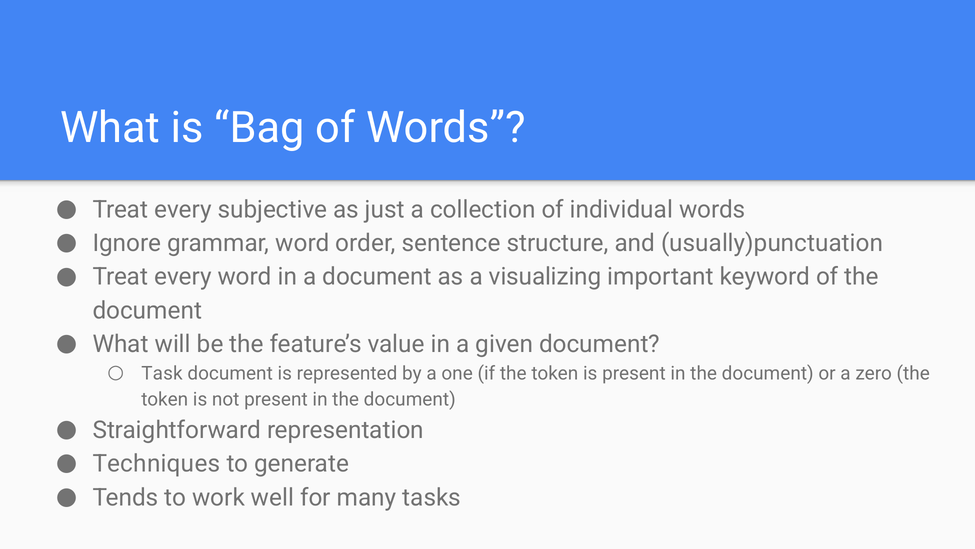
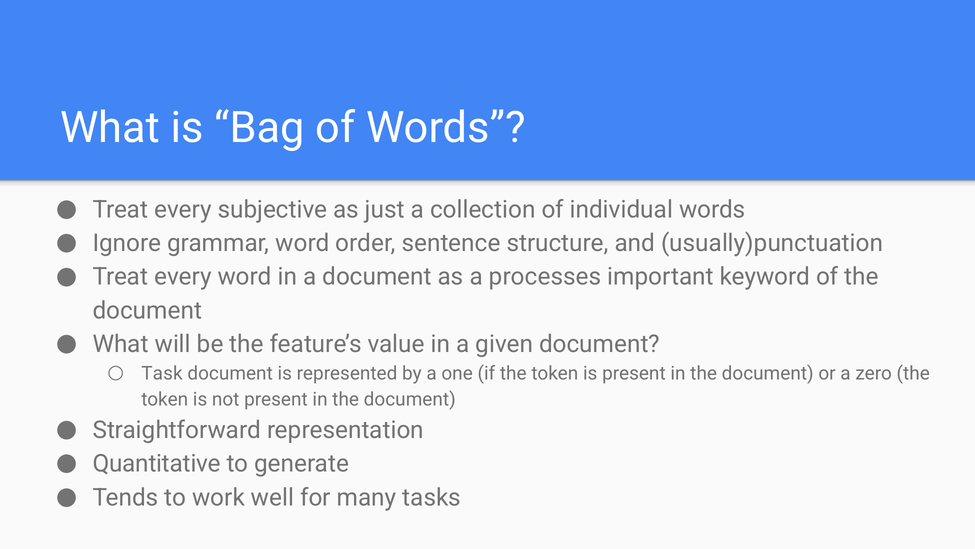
visualizing: visualizing -> processes
Techniques: Techniques -> Quantitative
